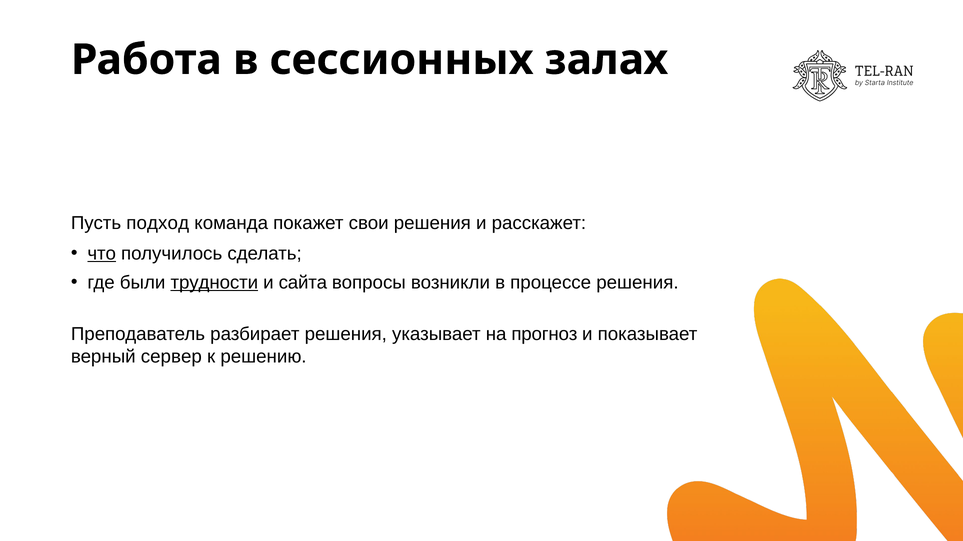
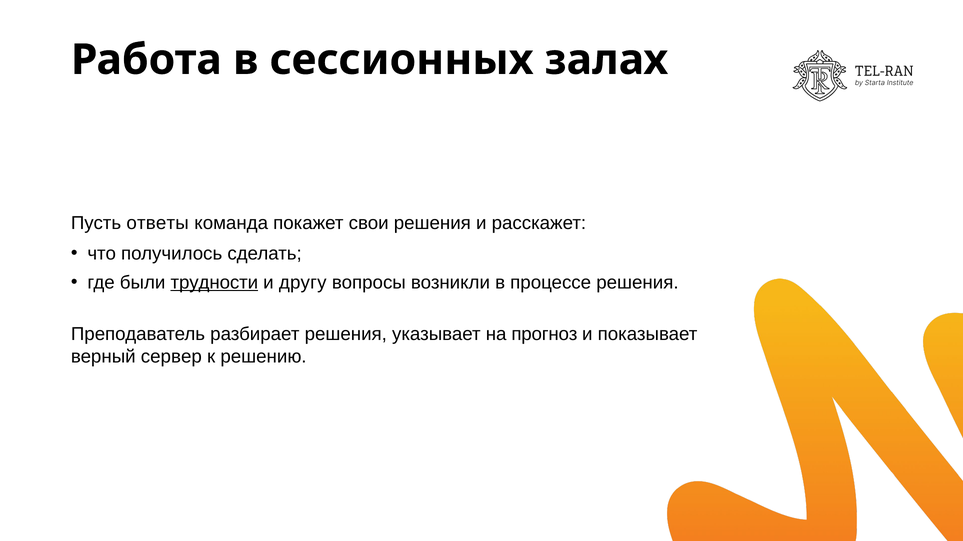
подход: подход -> ответы
что underline: present -> none
сайта: сайта -> другу
